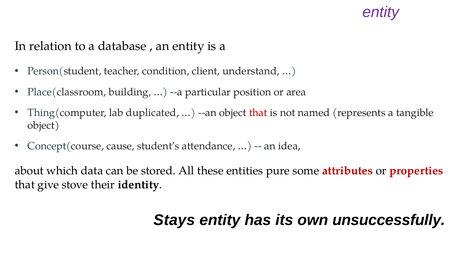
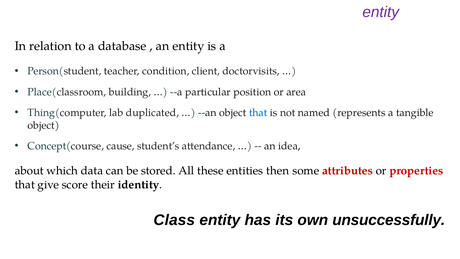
understand: understand -> doctorvisits
that at (258, 112) colour: red -> blue
pure: pure -> then
stove: stove -> score
Stays: Stays -> Class
